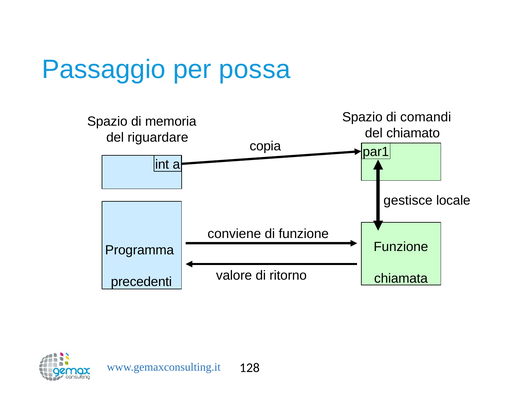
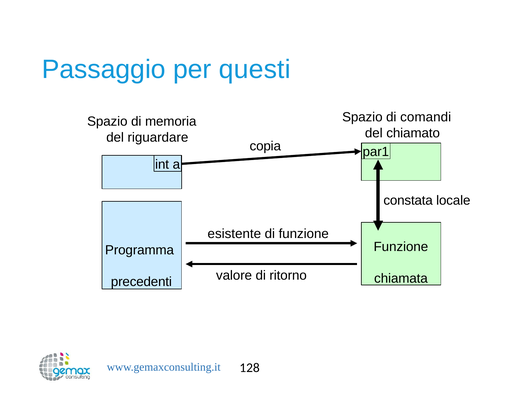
possa: possa -> questi
gestisce: gestisce -> constata
conviene: conviene -> esistente
